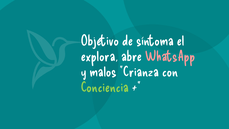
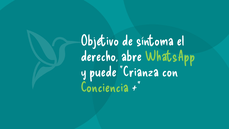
explora: explora -> derecho
WhatsApp colour: pink -> light green
malos: malos -> puede
